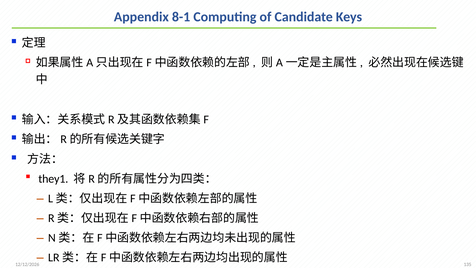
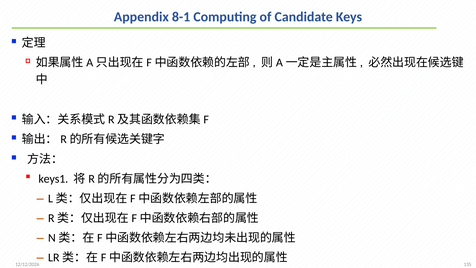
they1: they1 -> keys1
